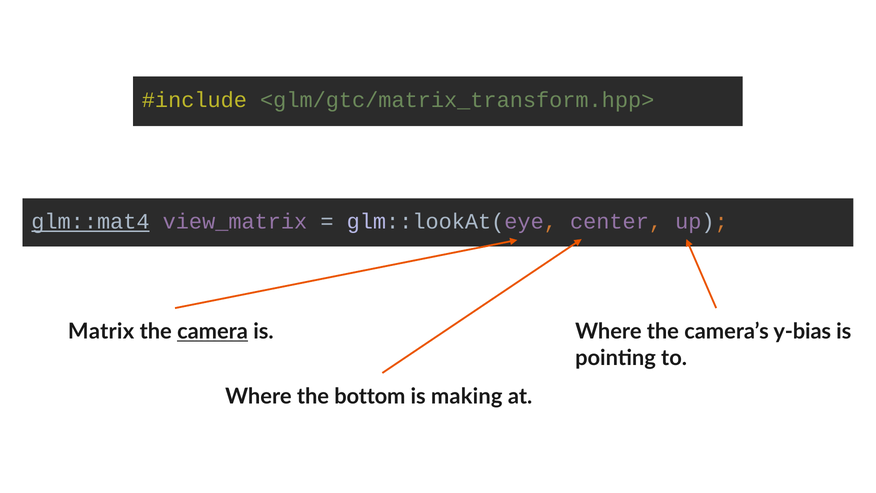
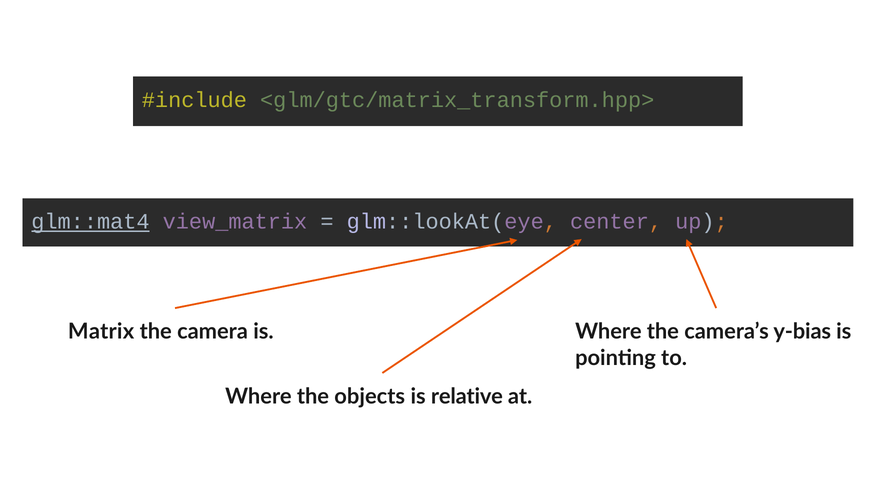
camera underline: present -> none
bottom: bottom -> objects
making: making -> relative
